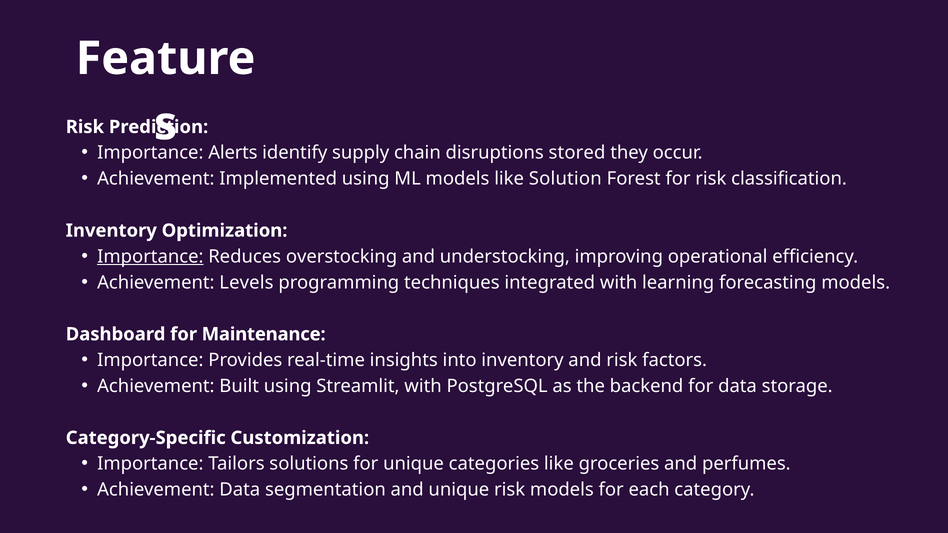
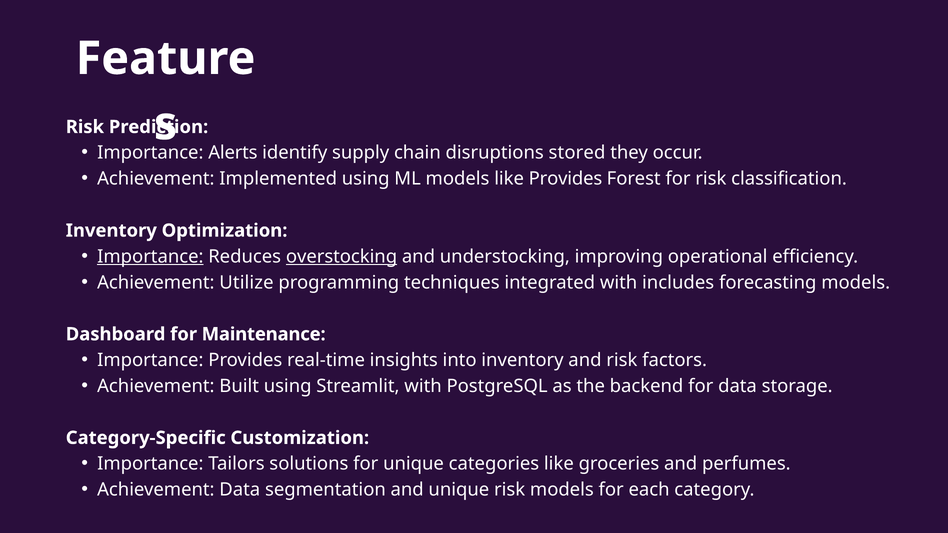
like Solution: Solution -> Provides
overstocking underline: none -> present
Levels: Levels -> Utilize
learning: learning -> includes
